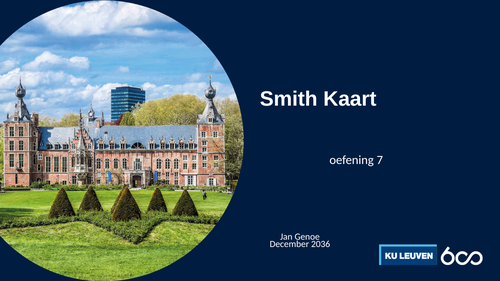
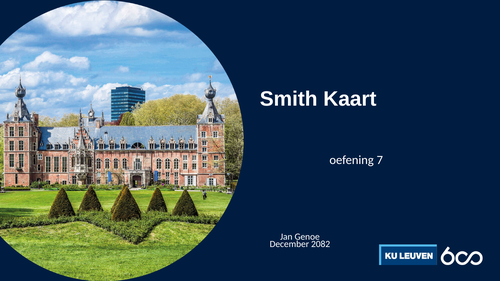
2036: 2036 -> 2082
